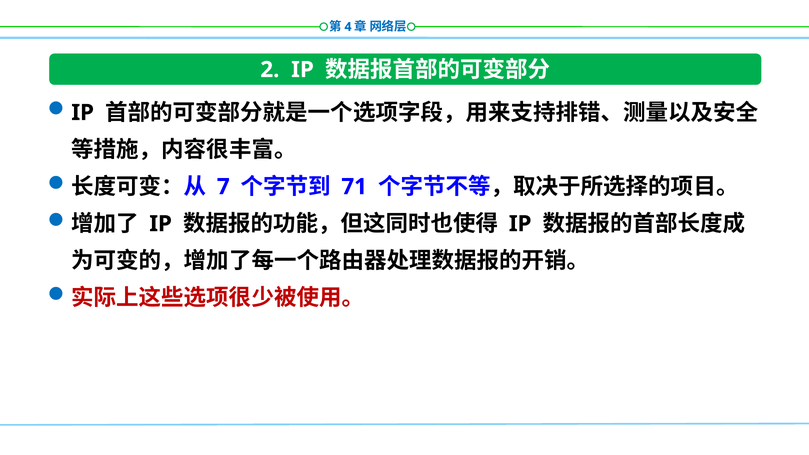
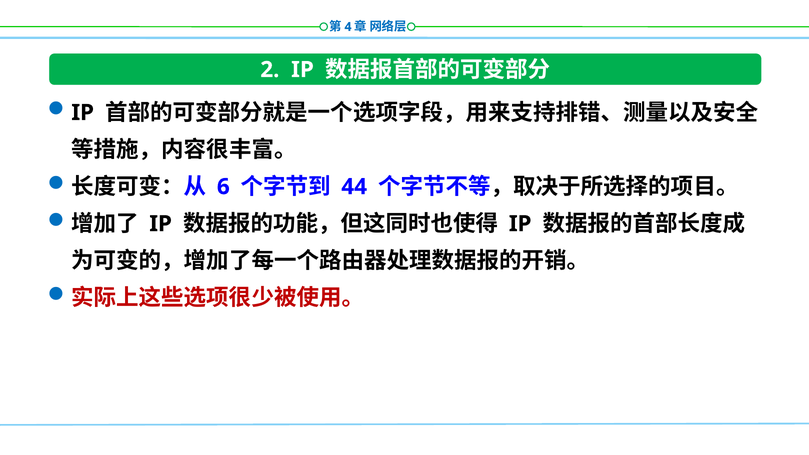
7: 7 -> 6
71: 71 -> 44
